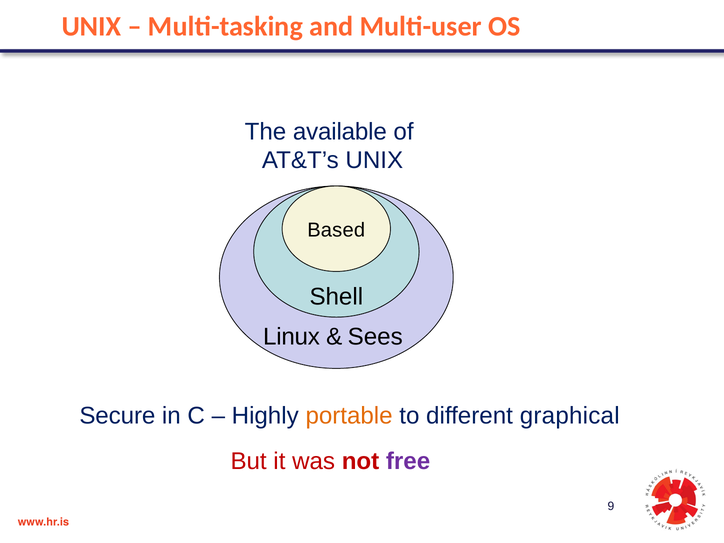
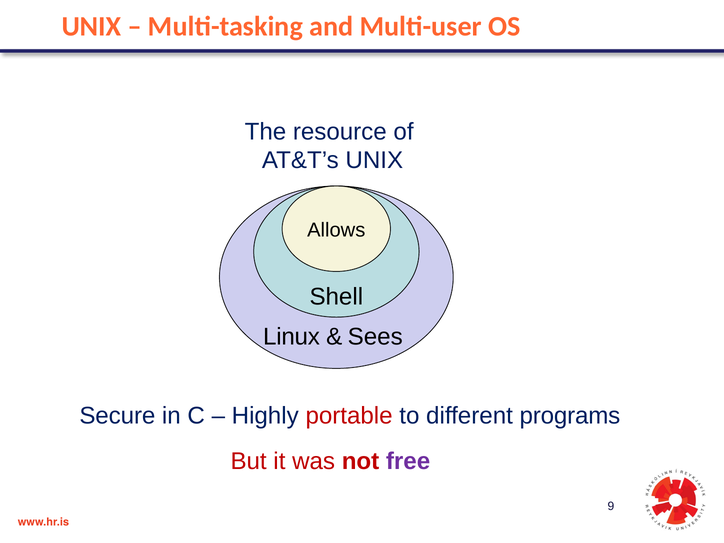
available: available -> resource
Based: Based -> Allows
portable colour: orange -> red
graphical: graphical -> programs
